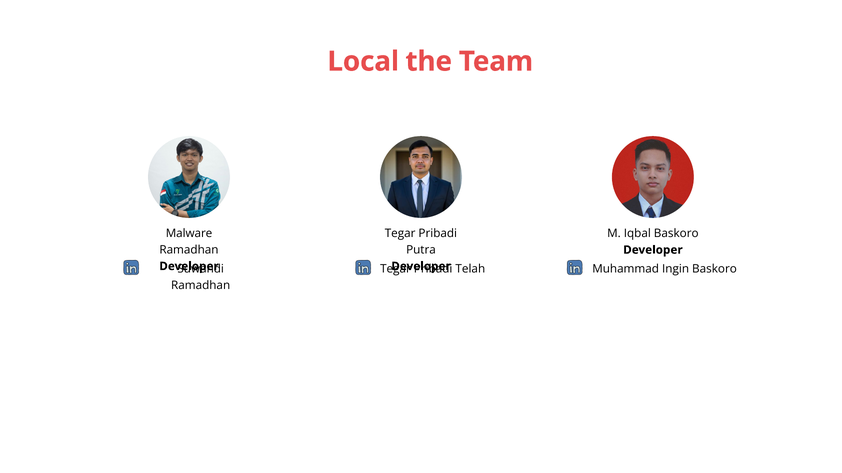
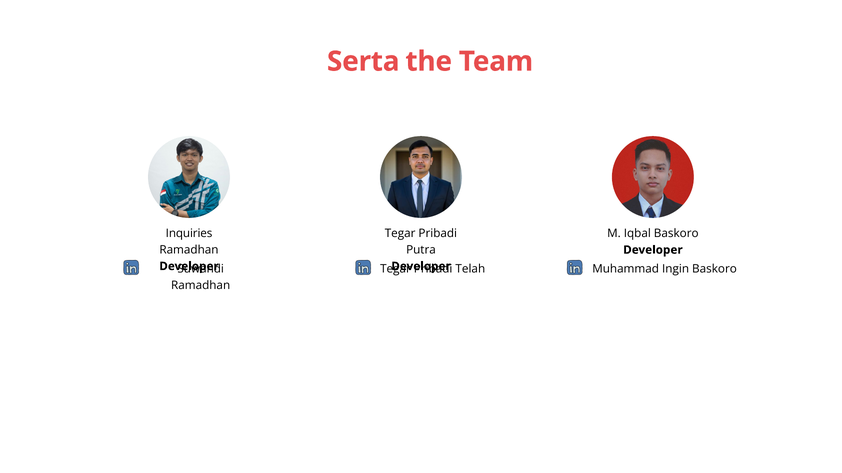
Local: Local -> Serta
Malware: Malware -> Inquiries
